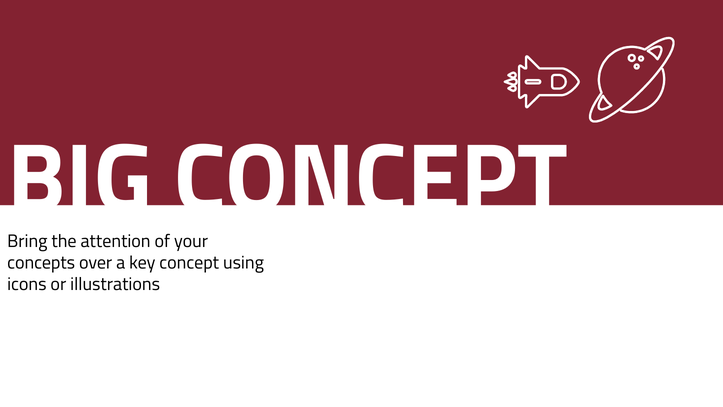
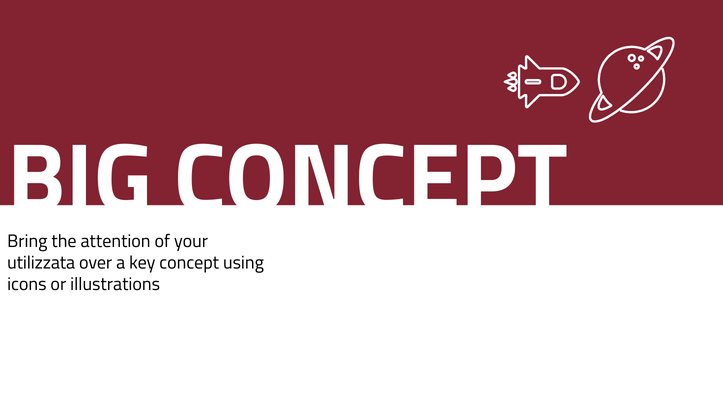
concepts: concepts -> utilizzata
